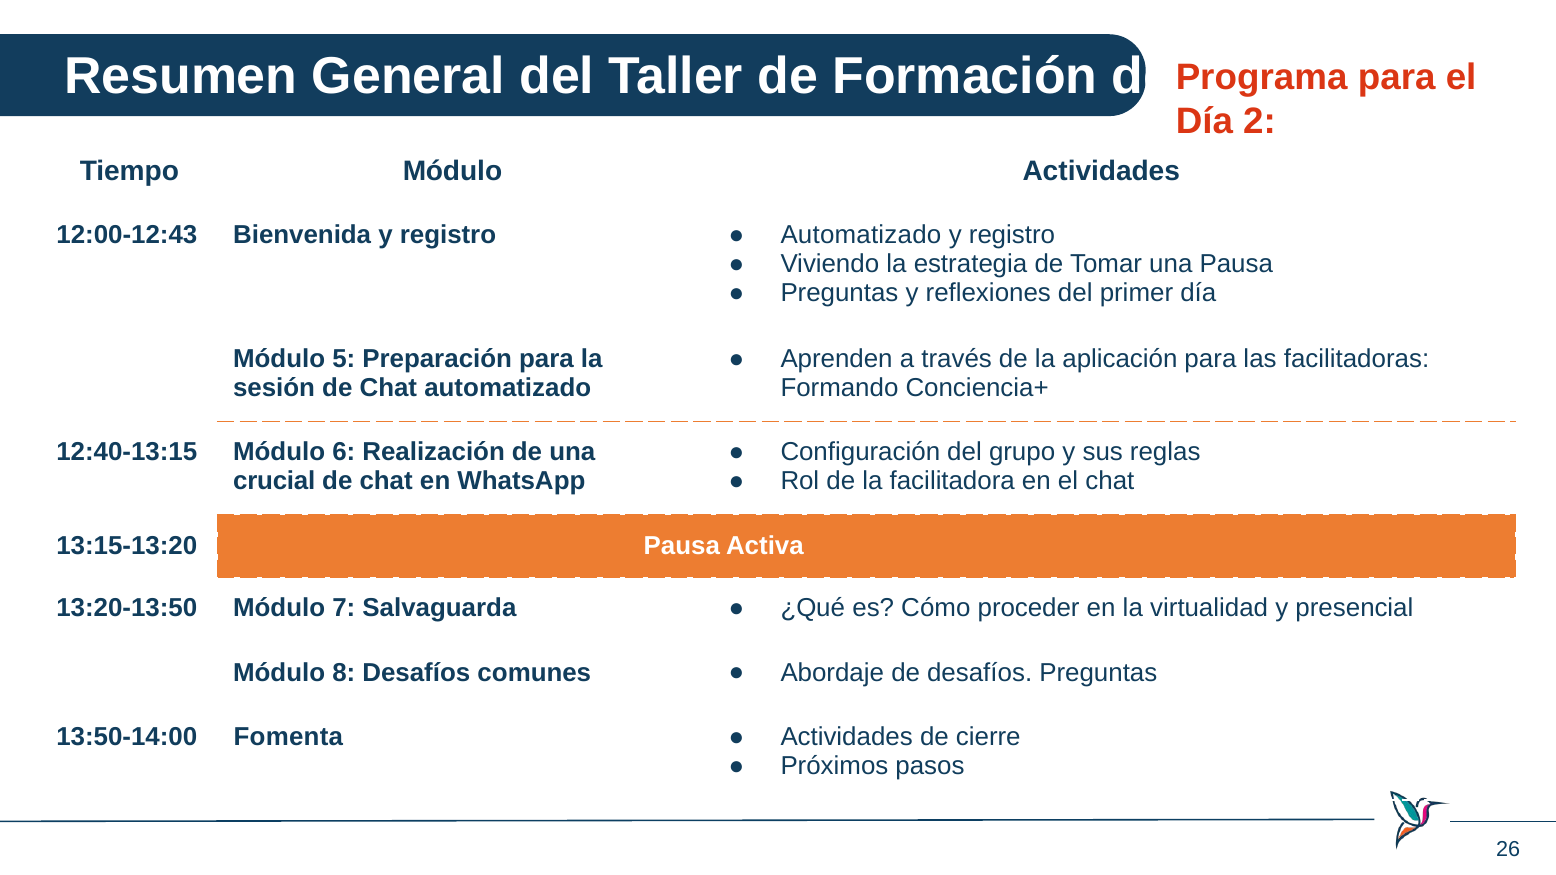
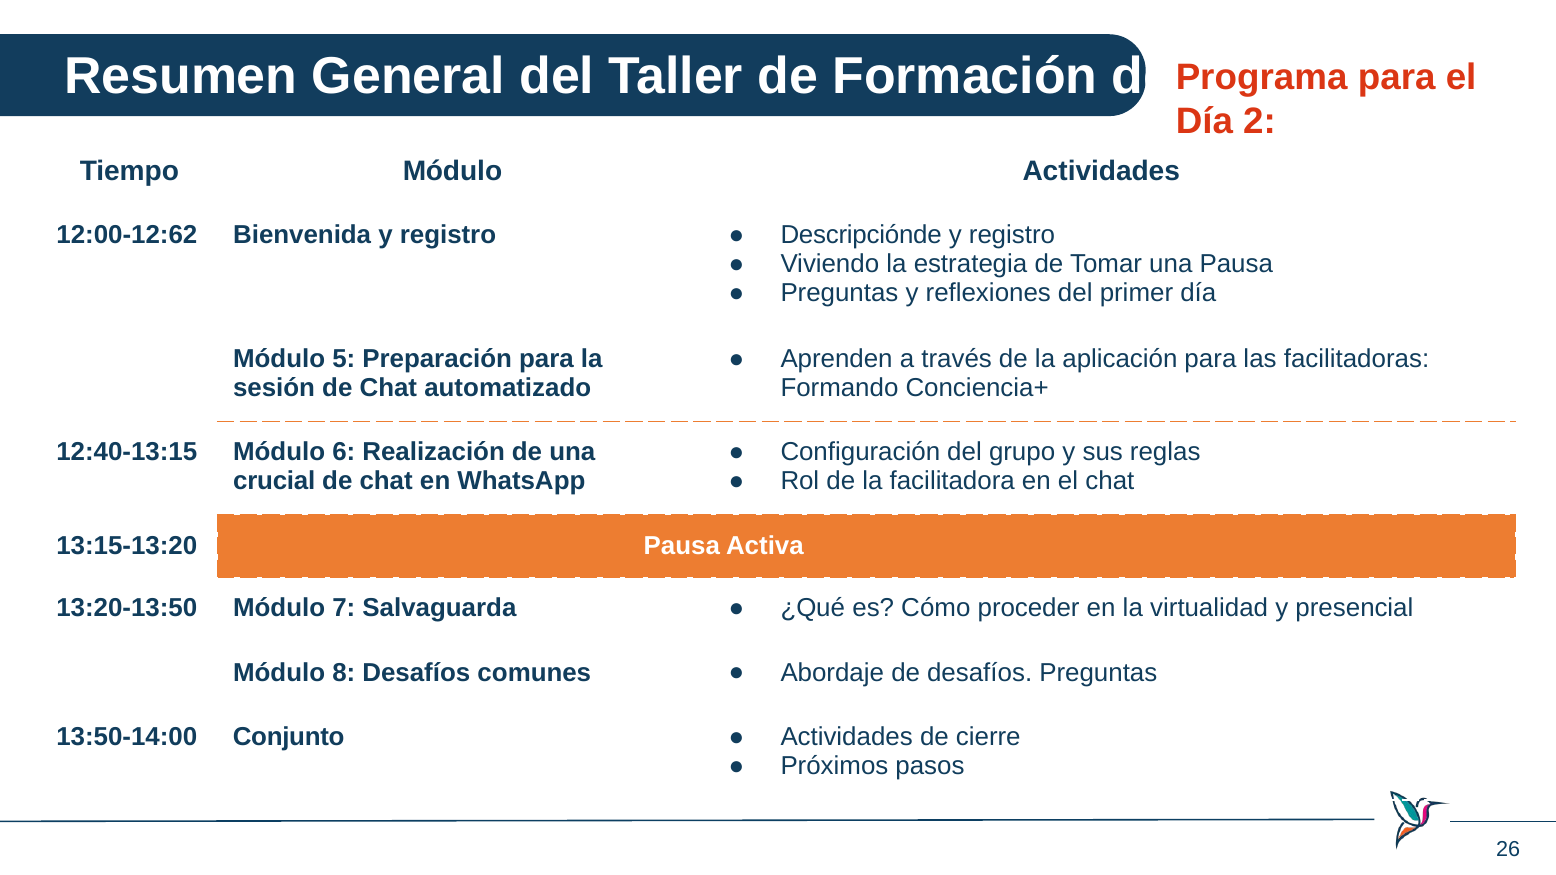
12:00-12:43: 12:00-12:43 -> 12:00-12:62
Automatizado at (861, 235): Automatizado -> Descripciónde
Fomenta: Fomenta -> Conjunto
